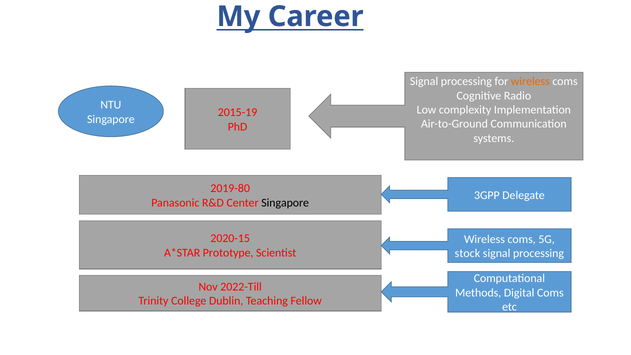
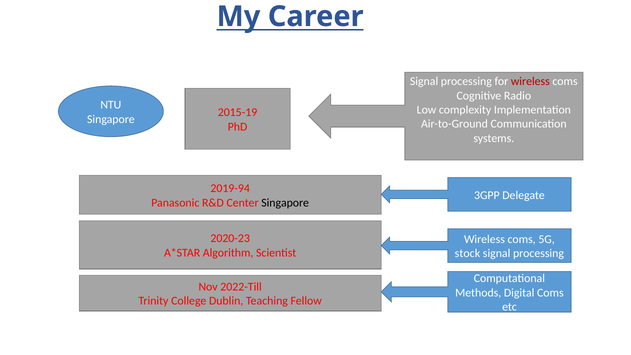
wireless at (530, 81) colour: orange -> red
2019-80: 2019-80 -> 2019-94
2020-15: 2020-15 -> 2020-23
Prototype: Prototype -> Algorithm
